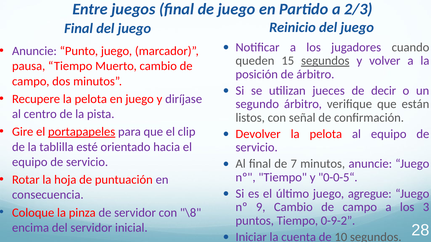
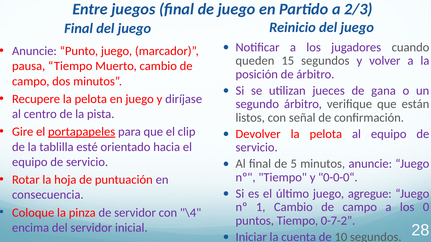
segundos at (325, 61) underline: present -> none
decir: decir -> gana
7: 7 -> 5
0-0-5“: 0-0-5“ -> 0-0-0“
9: 9 -> 1
3: 3 -> 0
\8: \8 -> \4
0-9-2: 0-9-2 -> 0-7-2
